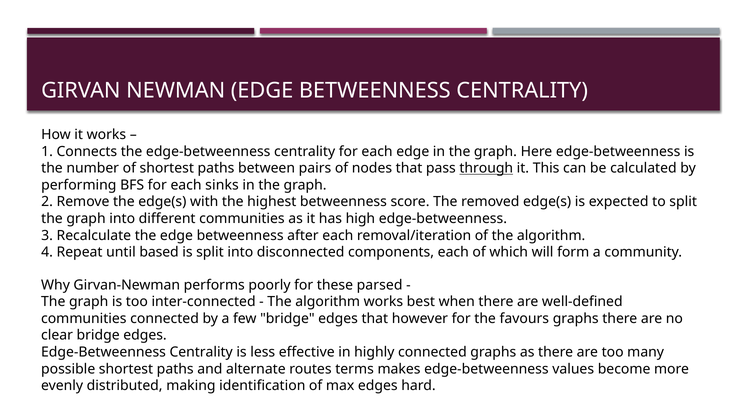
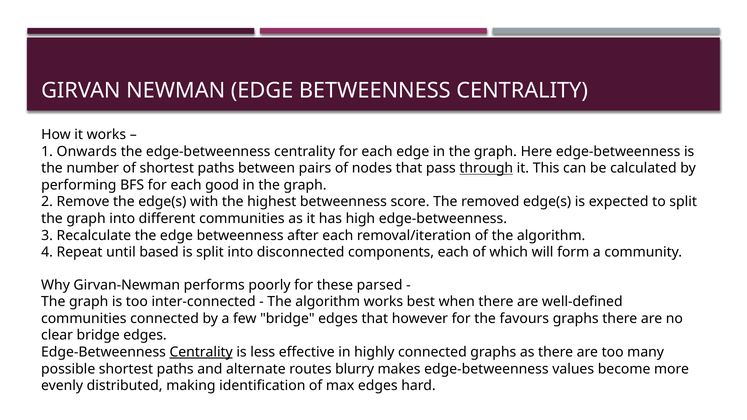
Connects: Connects -> Onwards
sinks: sinks -> good
Centrality at (201, 352) underline: none -> present
terms: terms -> blurry
